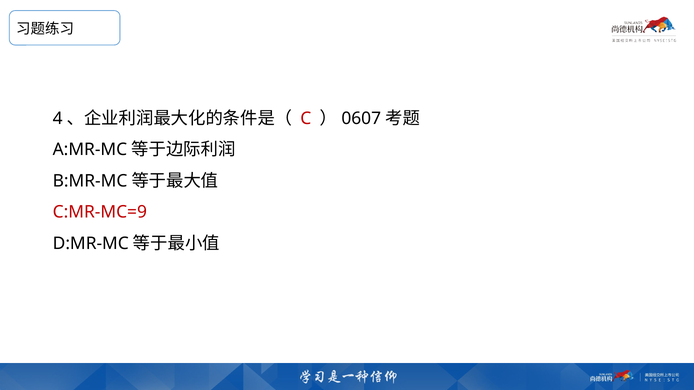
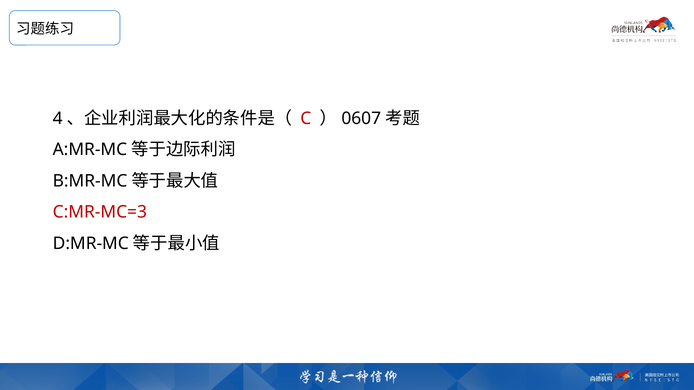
C:MR-MC=9: C:MR-MC=9 -> C:MR-MC=3
